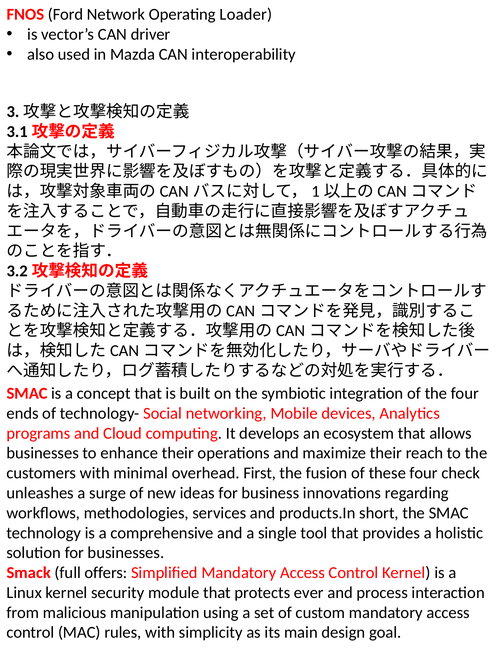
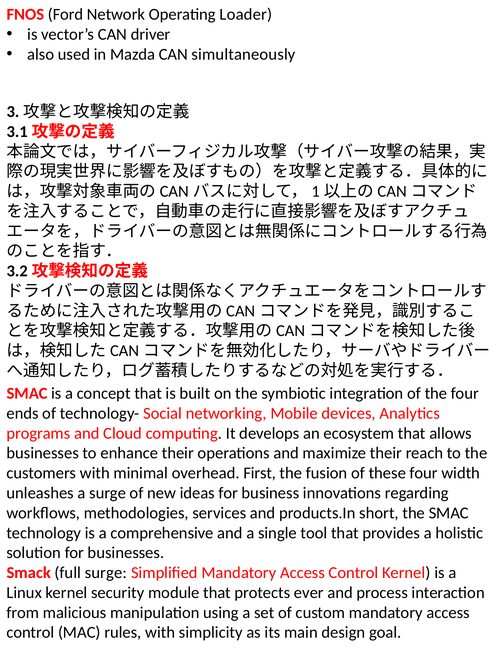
interoperability: interoperability -> simultaneously
check: check -> width
full offers: offers -> surge
